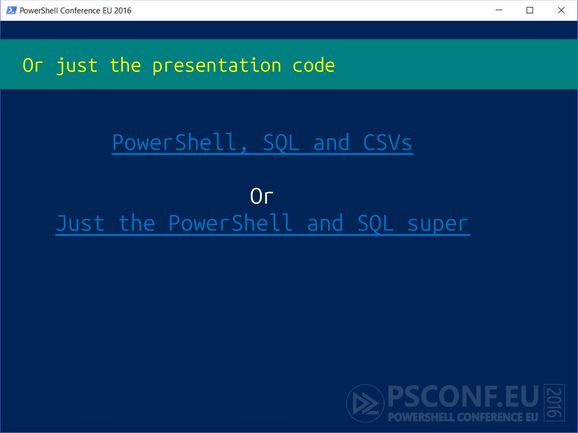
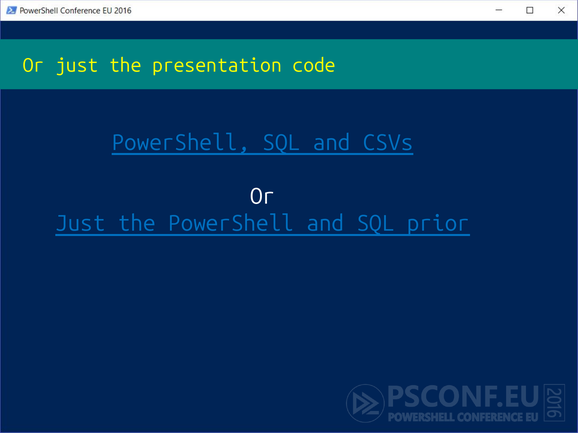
super: super -> prior
